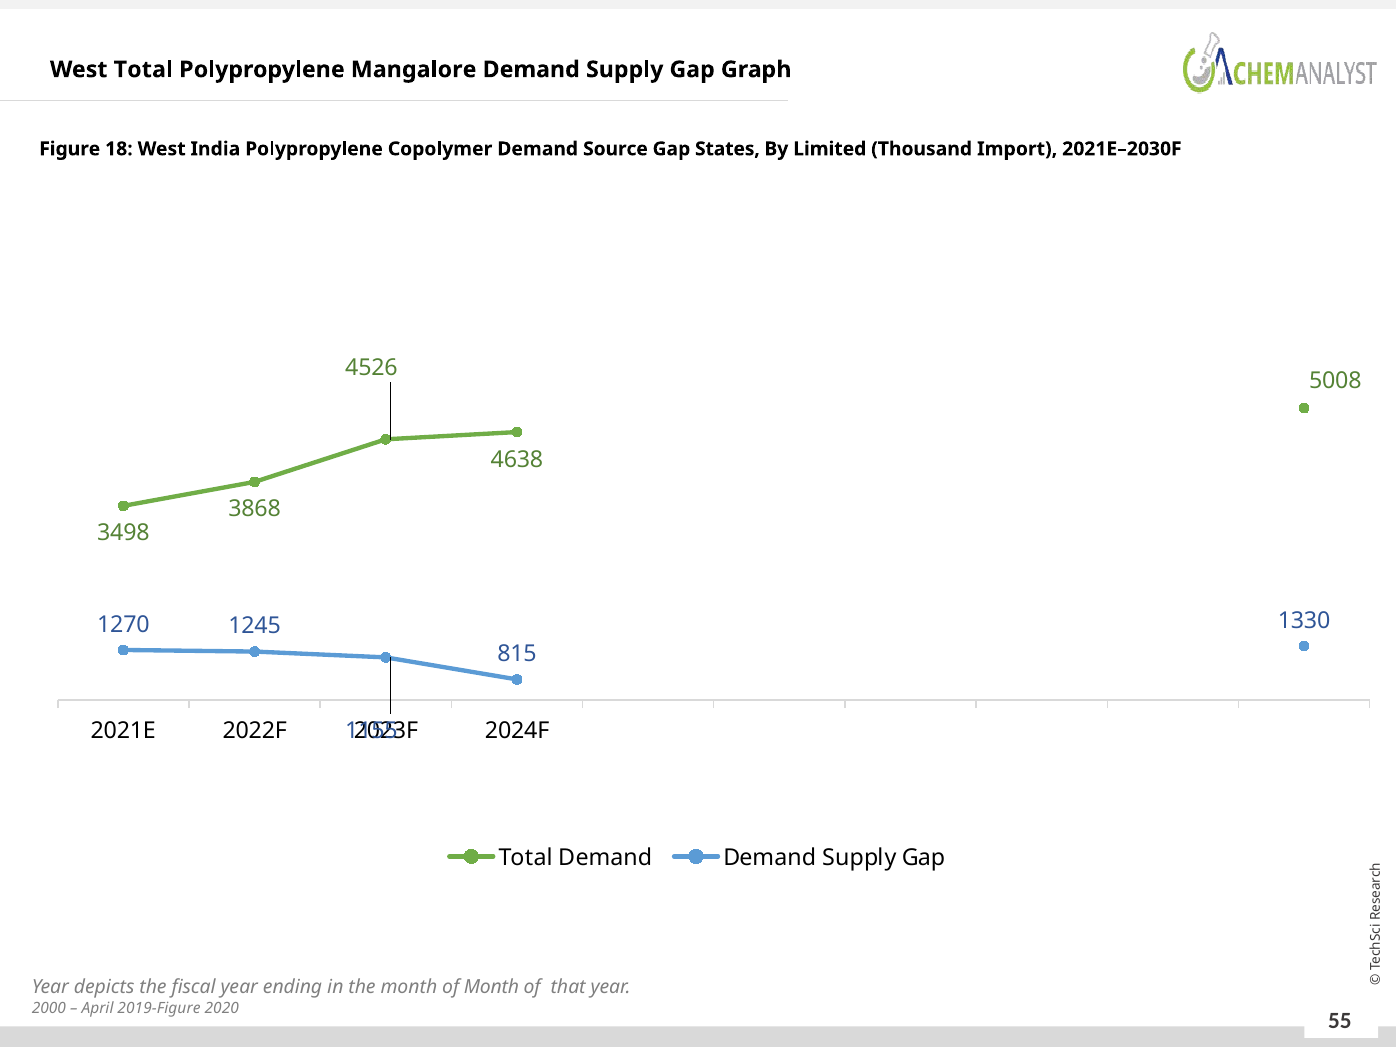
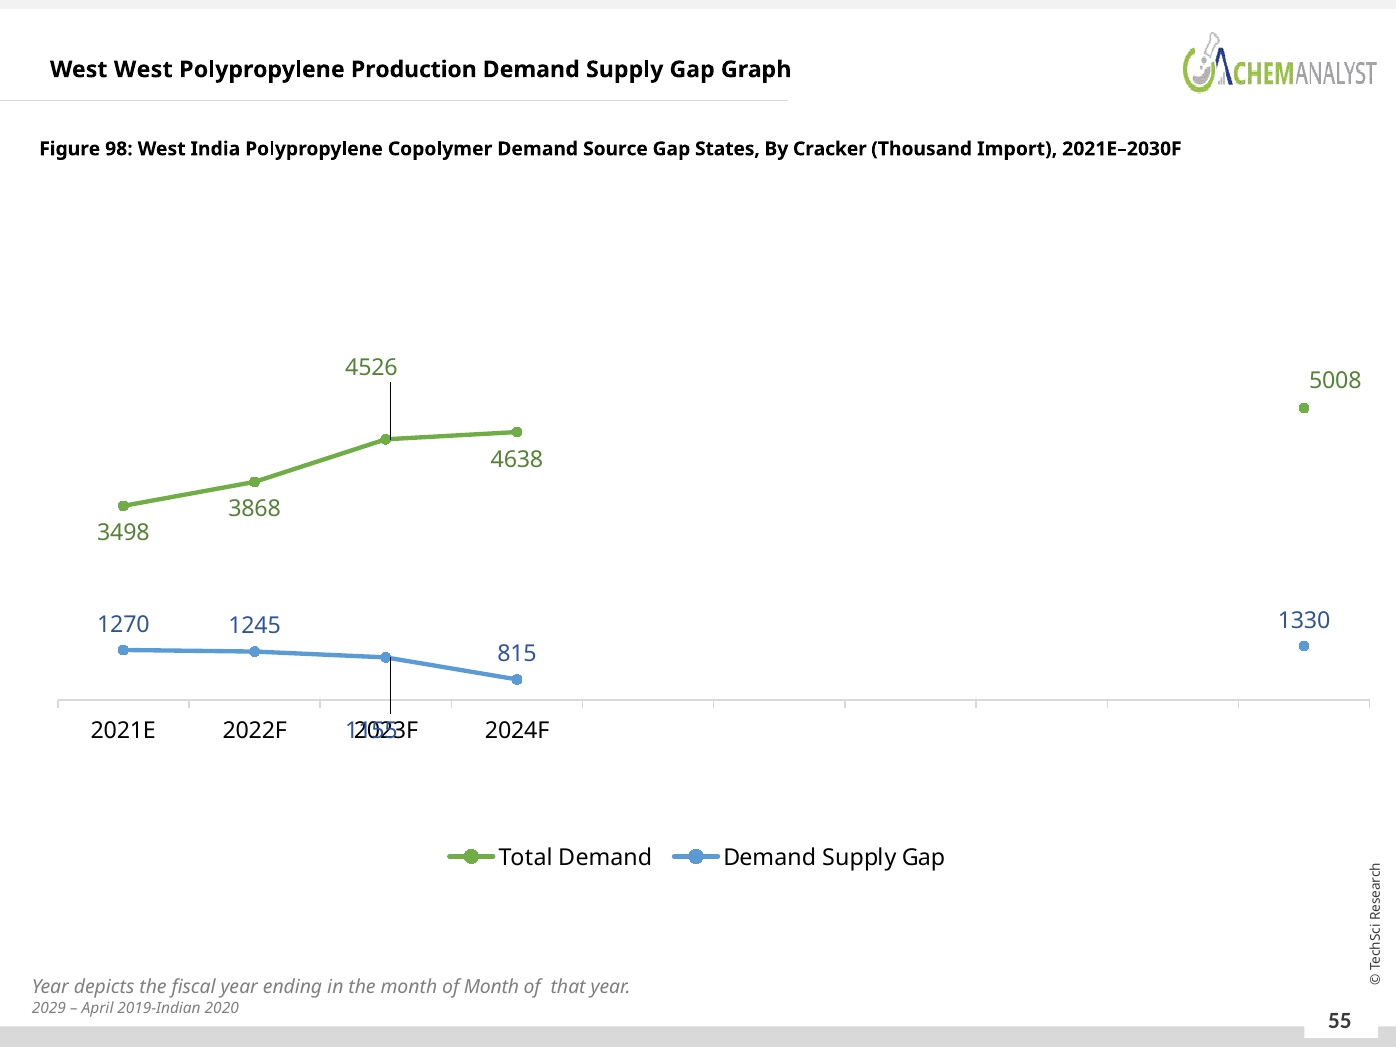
West Total: Total -> West
Mangalore: Mangalore -> Production
18: 18 -> 98
Limited: Limited -> Cracker
2000: 2000 -> 2029
2019-Figure: 2019-Figure -> 2019-Indian
